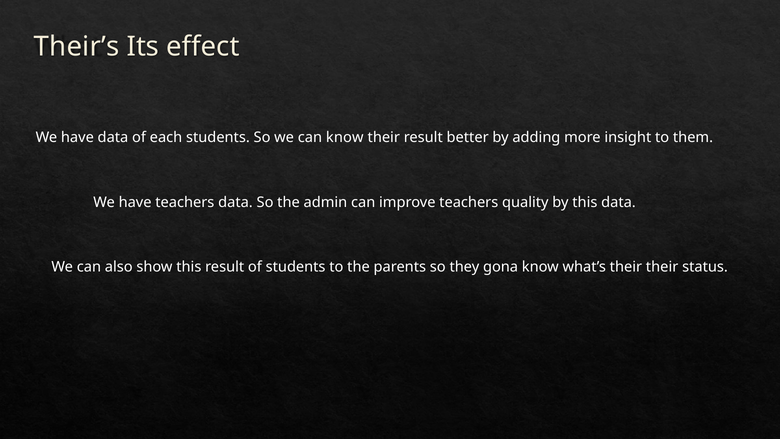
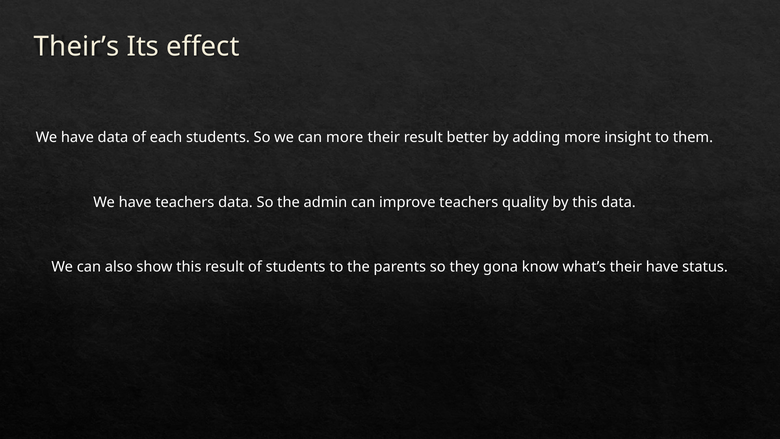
can know: know -> more
their their: their -> have
